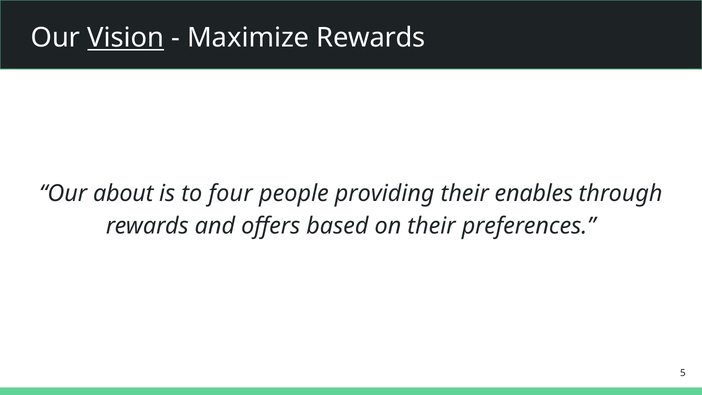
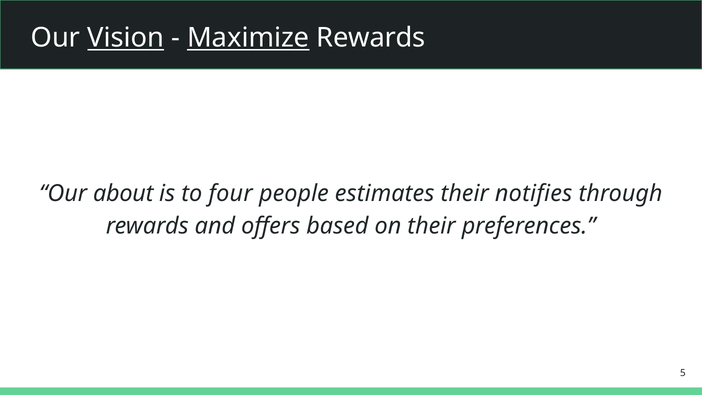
Maximize underline: none -> present
providing: providing -> estimates
enables: enables -> notifies
